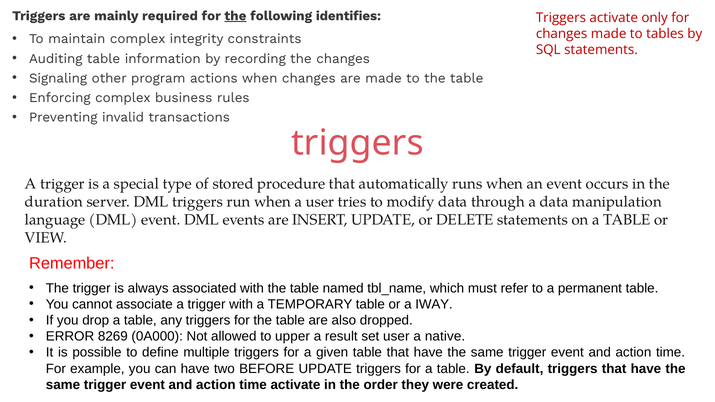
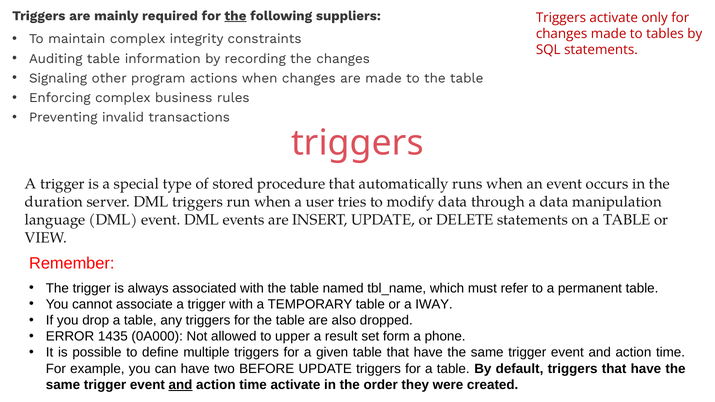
identifies: identifies -> suppliers
8269: 8269 -> 1435
set user: user -> form
native: native -> phone
and at (181, 385) underline: none -> present
